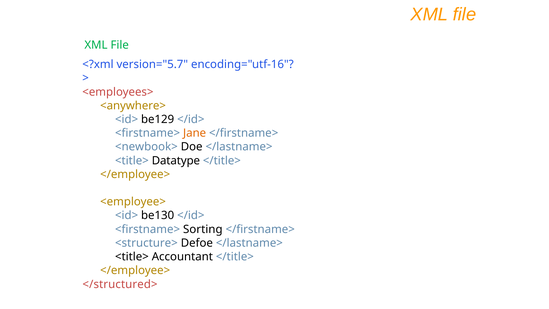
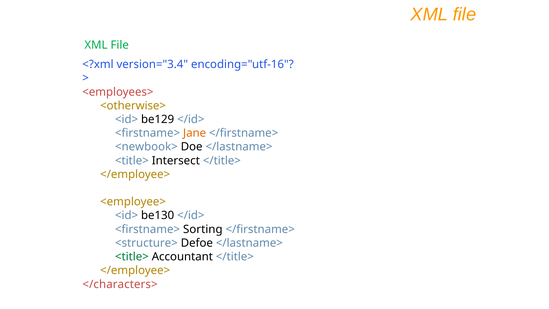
version="5.7: version="5.7 -> version="3.4
<anywhere>: <anywhere> -> <otherwise>
Datatype: Datatype -> Intersect
<title> at (132, 257) colour: black -> green
</structured>: </structured> -> </characters>
